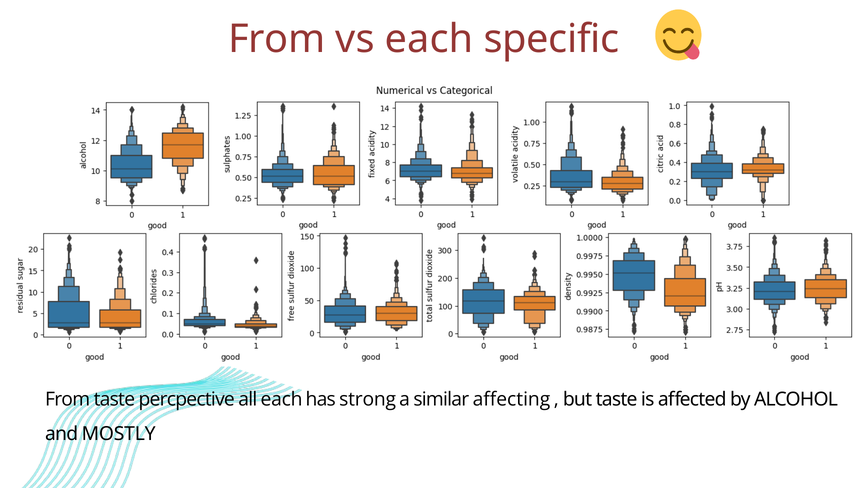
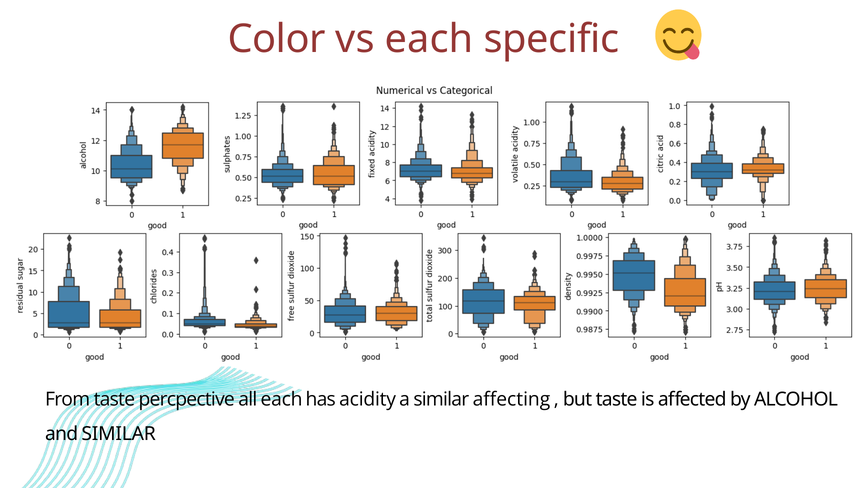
From at (277, 39): From -> Color
strong: strong -> acidity
and MOSTLY: MOSTLY -> SIMILAR
